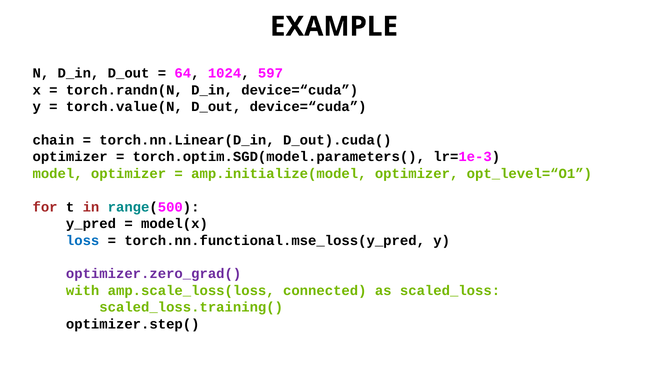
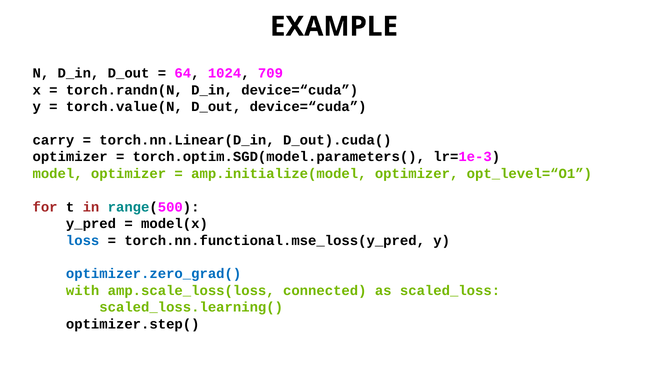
597: 597 -> 709
chain: chain -> carry
optimizer.zero_grad( colour: purple -> blue
scaled_loss.training(: scaled_loss.training( -> scaled_loss.learning(
